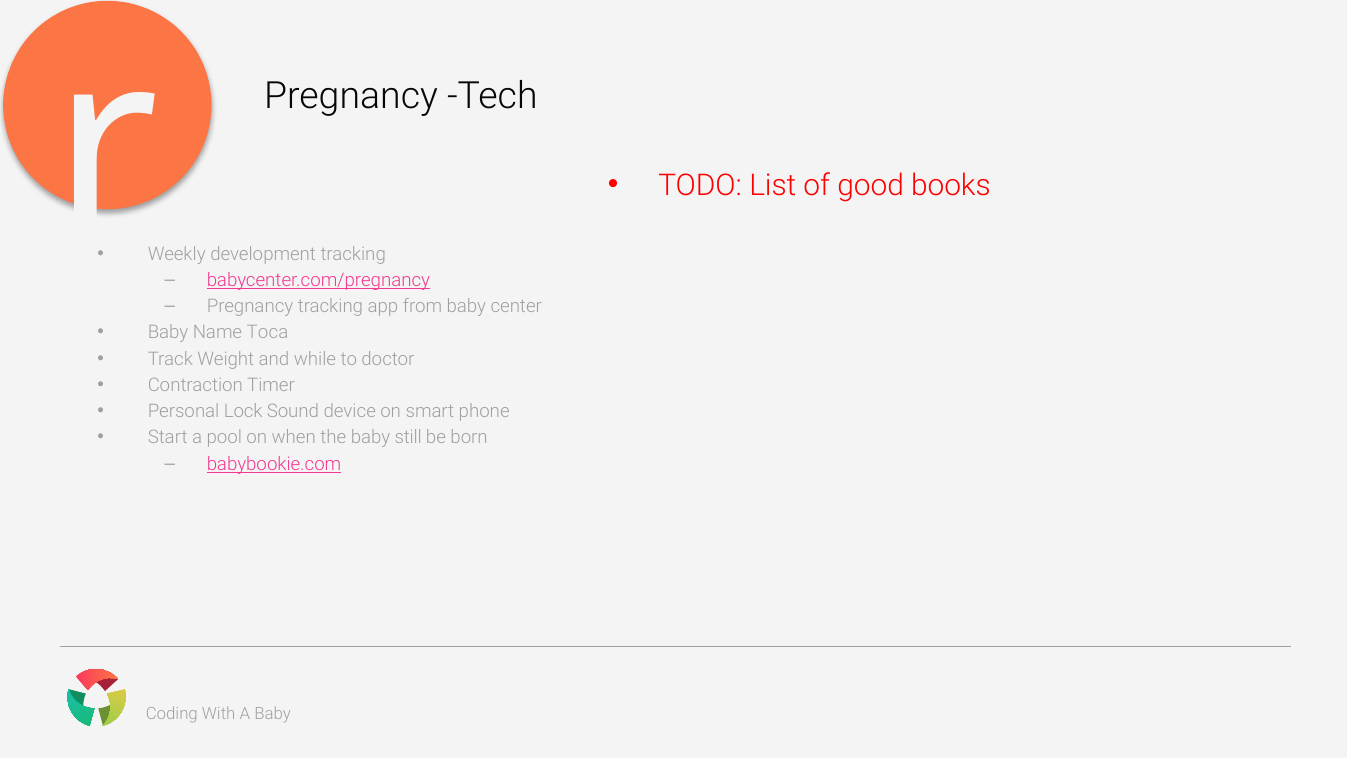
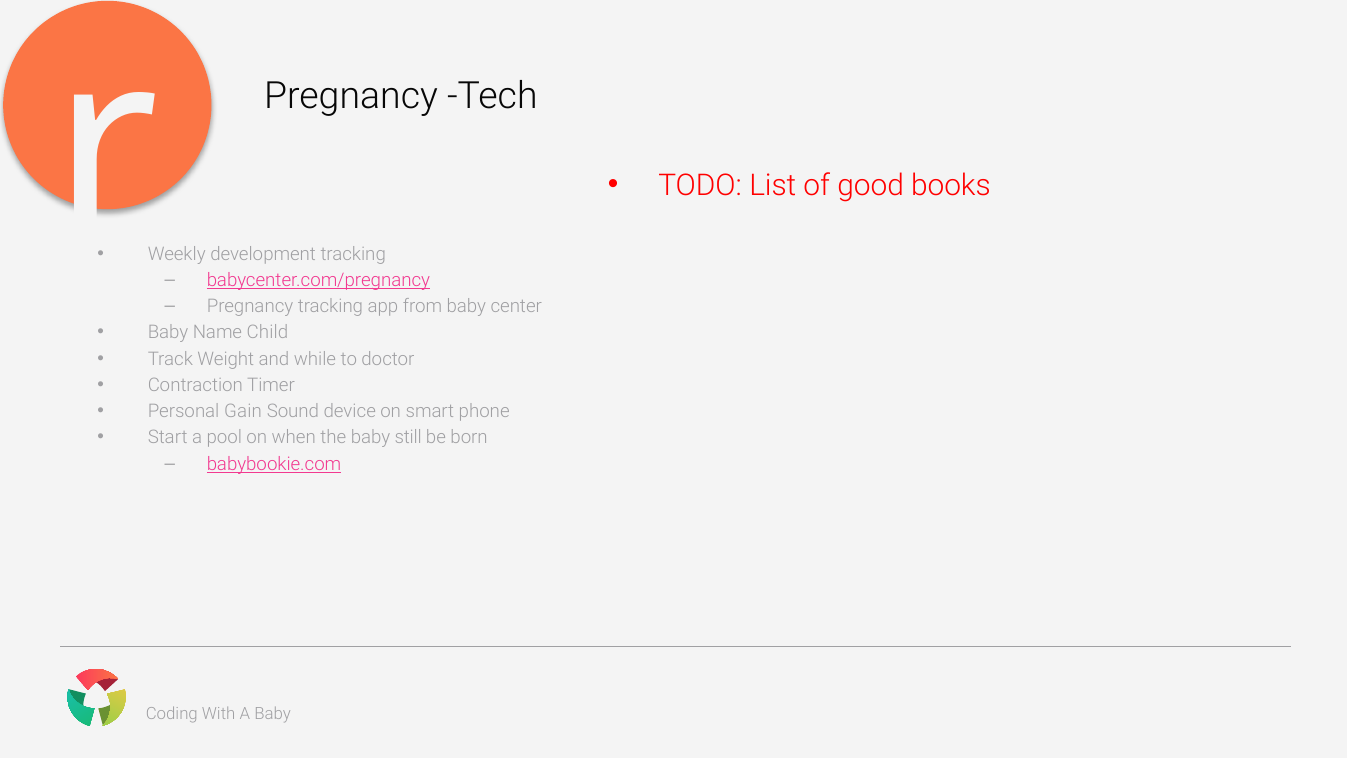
Toca: Toca -> Child
Lock: Lock -> Gain
